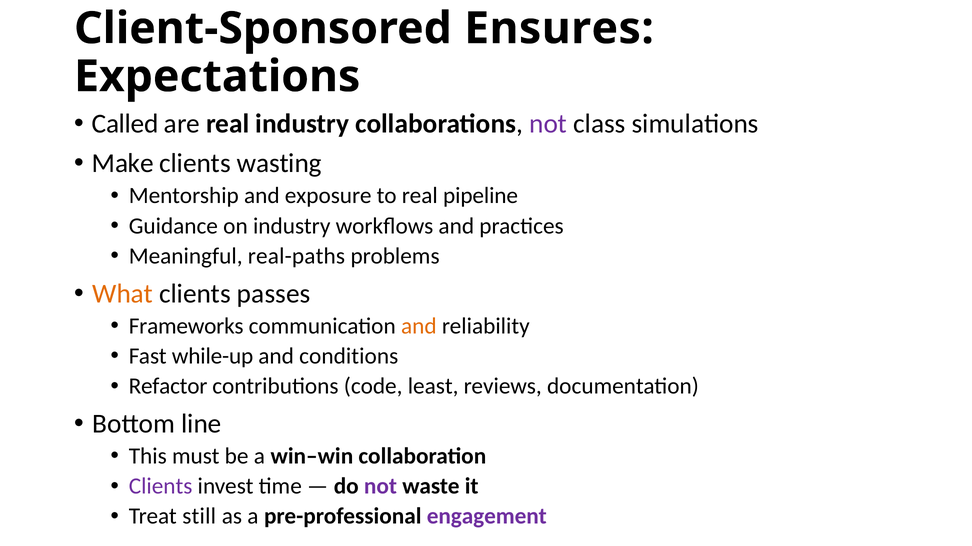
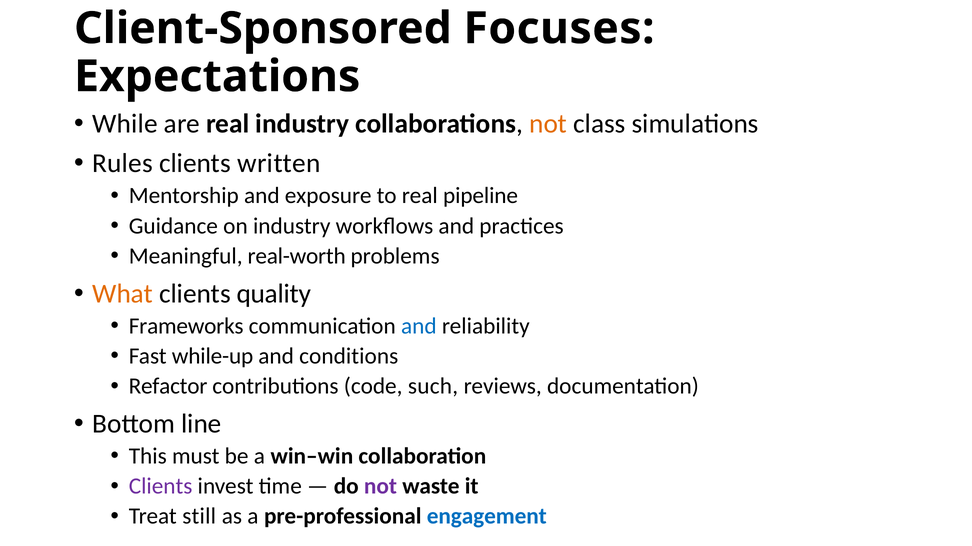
Ensures: Ensures -> Focuses
Called: Called -> While
not at (548, 124) colour: purple -> orange
Make: Make -> Rules
wasting: wasting -> written
real-paths: real-paths -> real-worth
passes: passes -> quality
and at (419, 326) colour: orange -> blue
least: least -> such
engagement colour: purple -> blue
